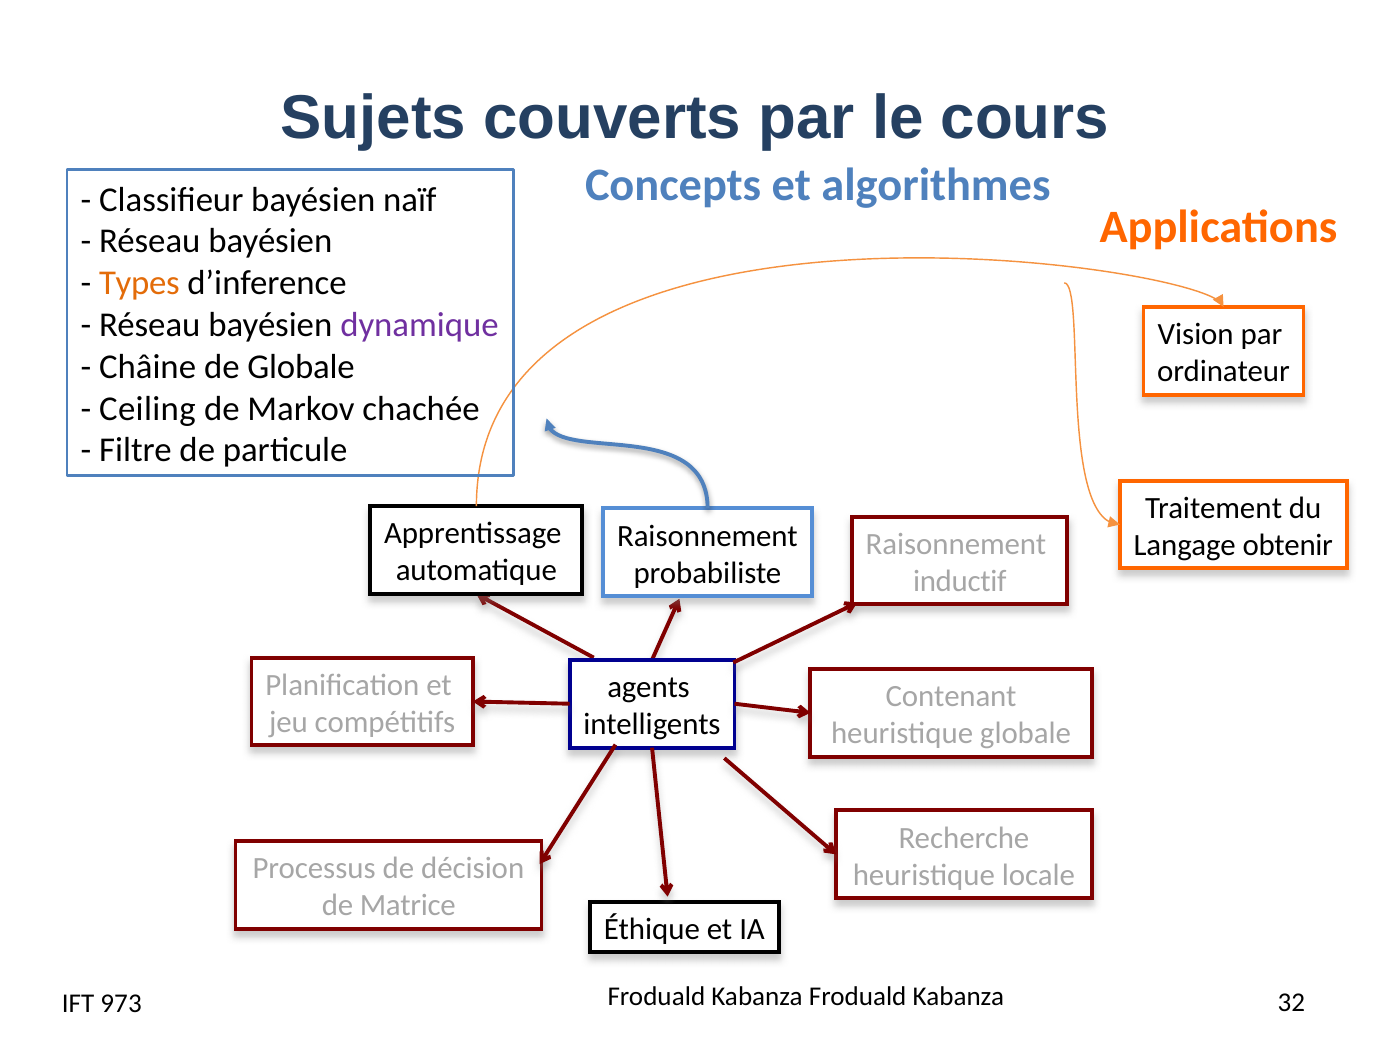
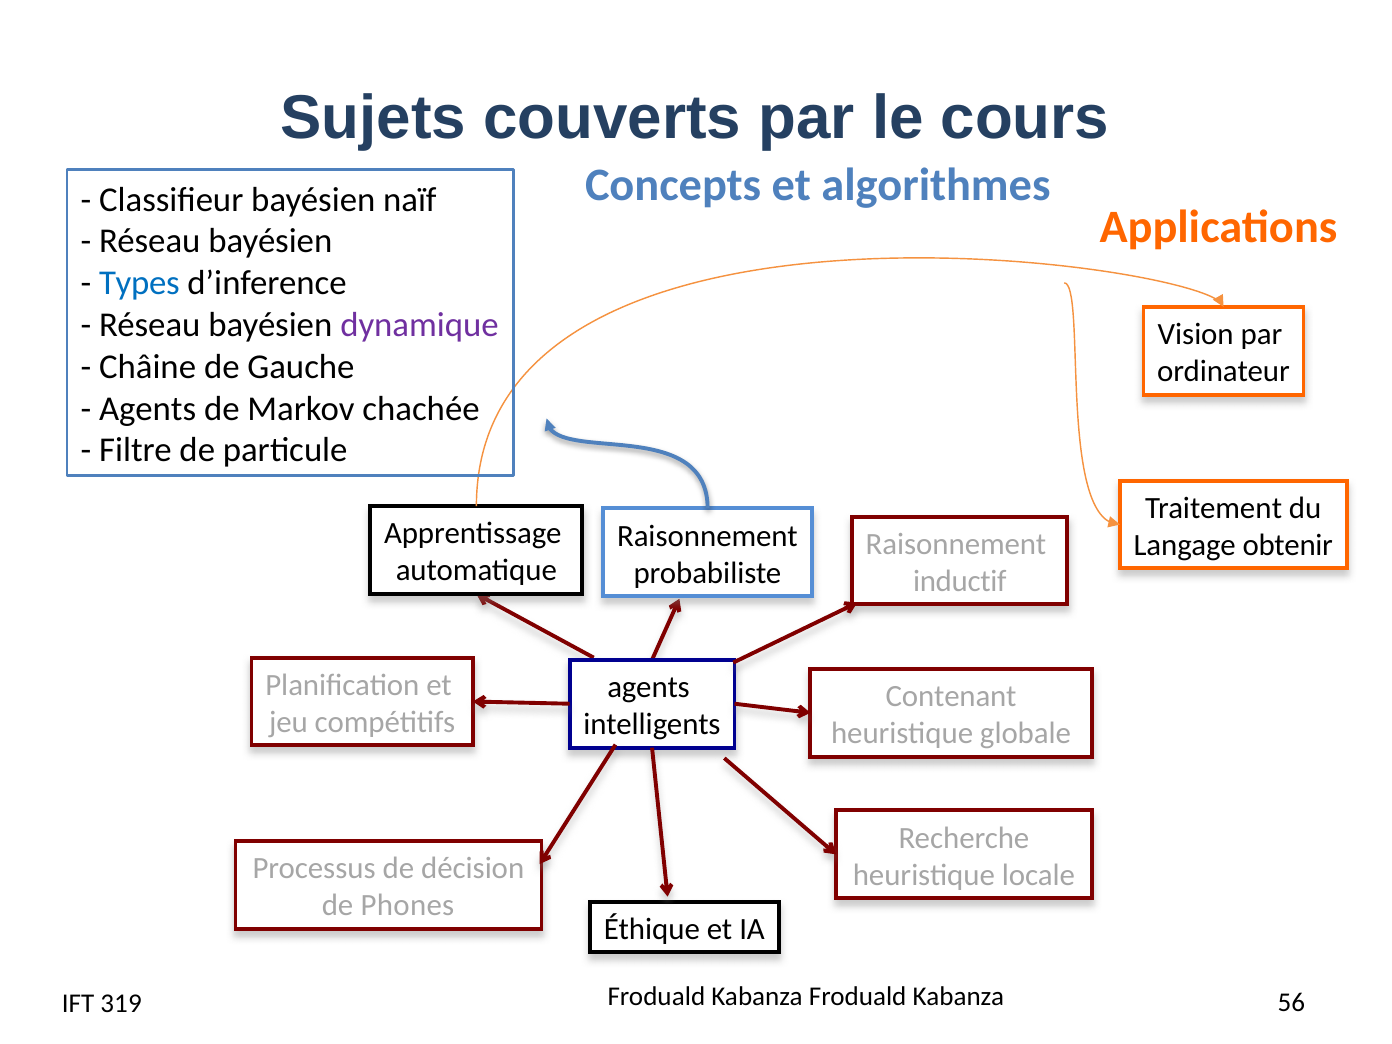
Types colour: orange -> blue
de Globale: Globale -> Gauche
Ceiling at (147, 409): Ceiling -> Agents
Matrice: Matrice -> Phones
32: 32 -> 56
973: 973 -> 319
